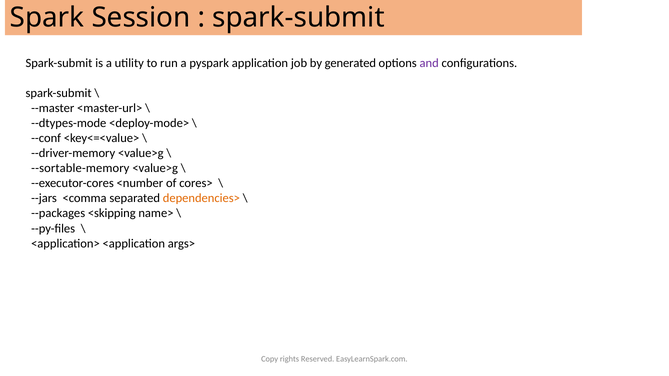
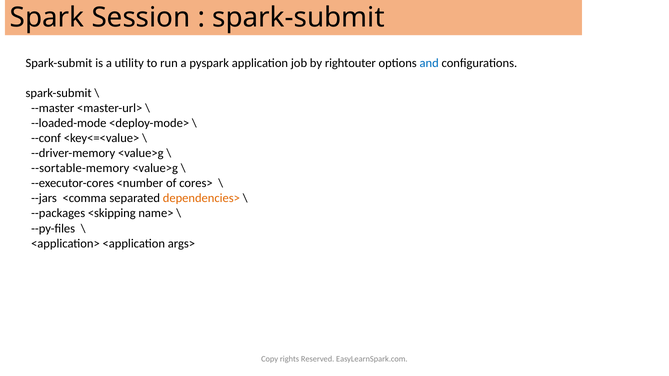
generated: generated -> rightouter
and colour: purple -> blue
--dtypes-mode: --dtypes-mode -> --loaded-mode
